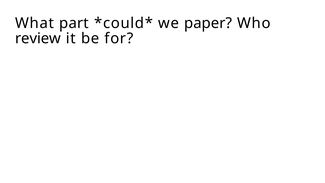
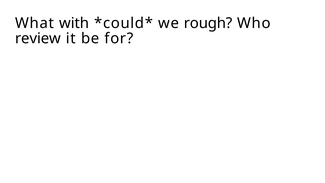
part: part -> with
paper: paper -> rough
